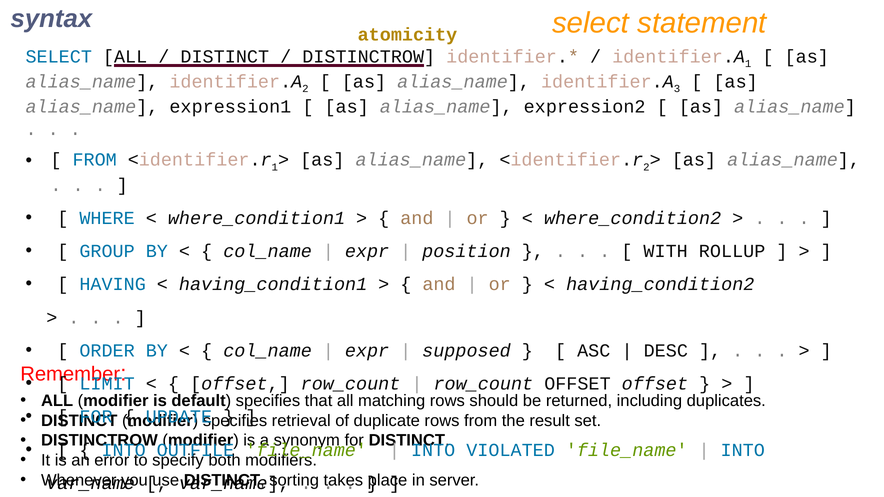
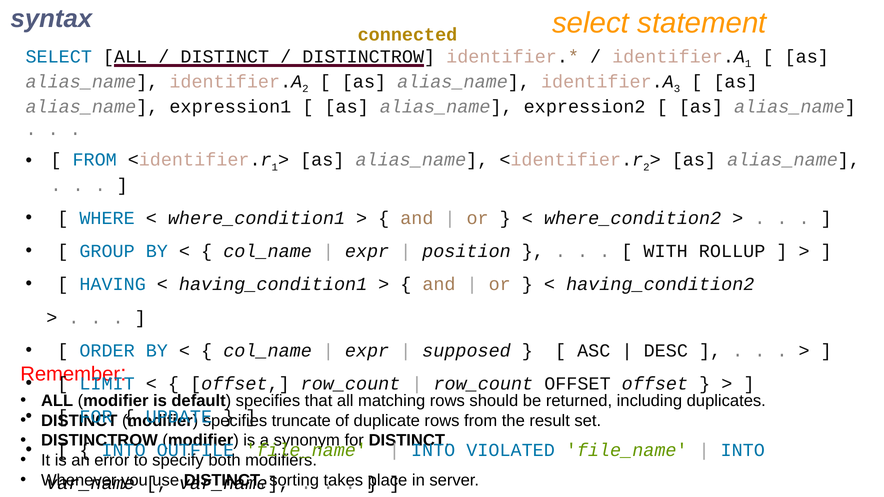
atomicity: atomicity -> connected
retrieval: retrieval -> truncate
